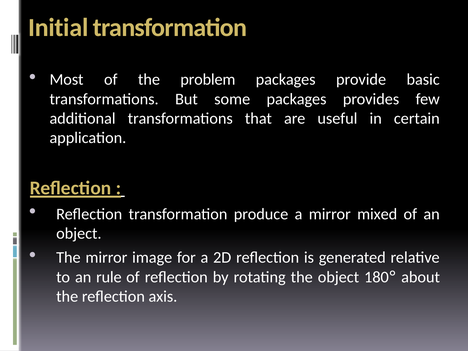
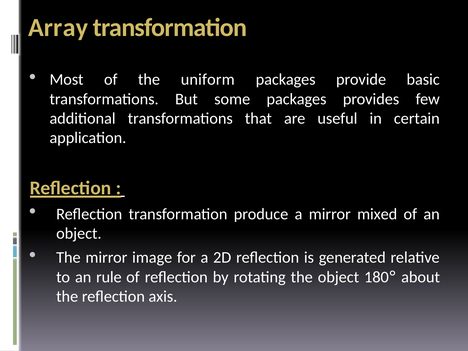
Initial: Initial -> Array
problem: problem -> uniform
